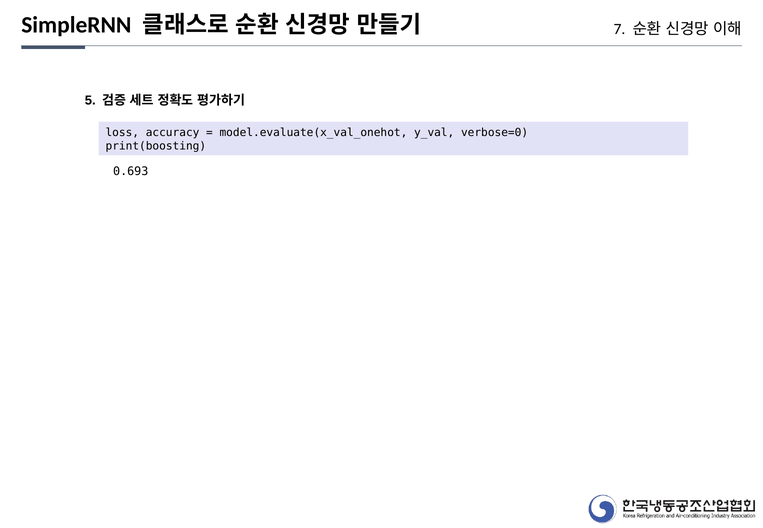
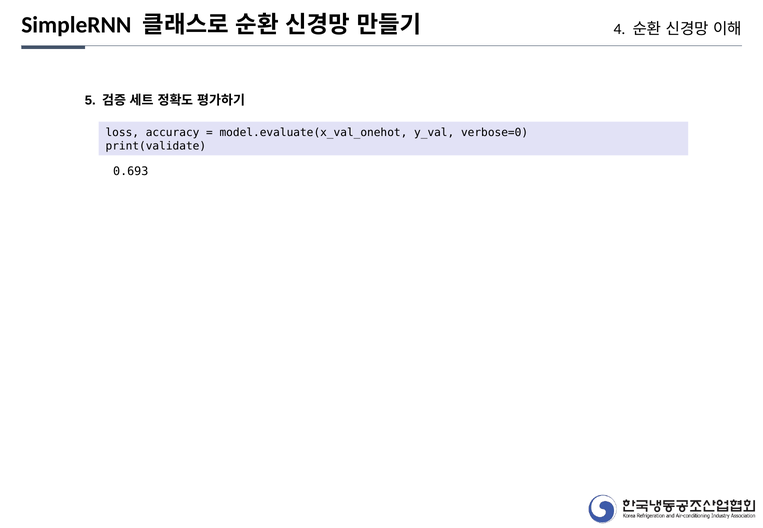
7: 7 -> 4
print(boosting: print(boosting -> print(validate
